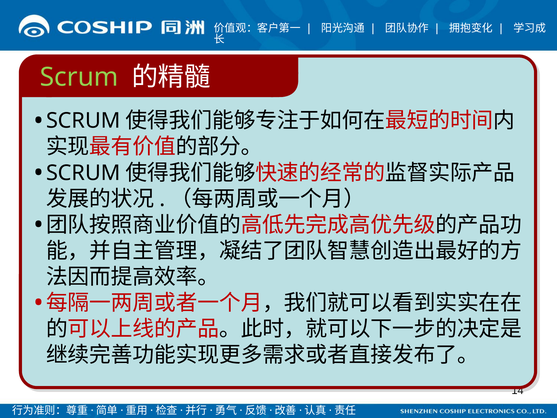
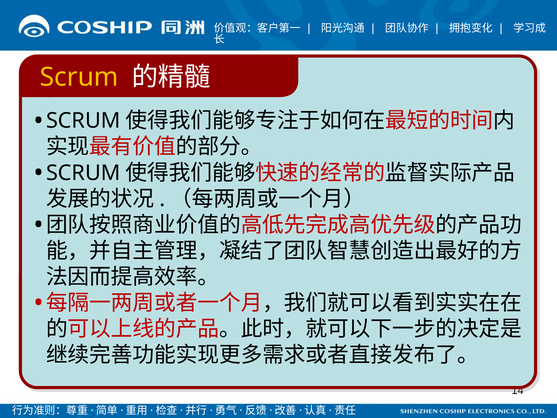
Scrum at (79, 77) colour: light green -> yellow
